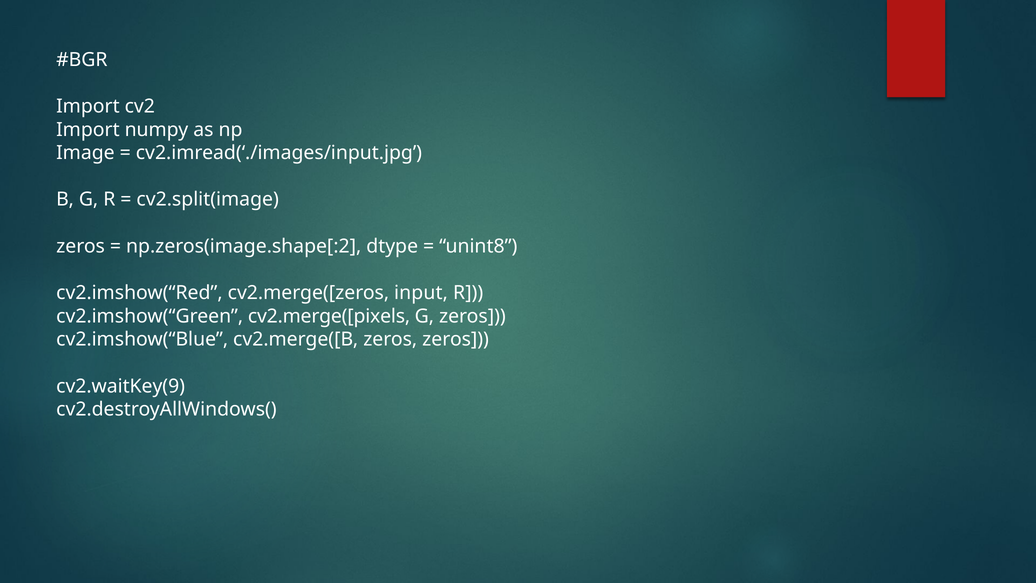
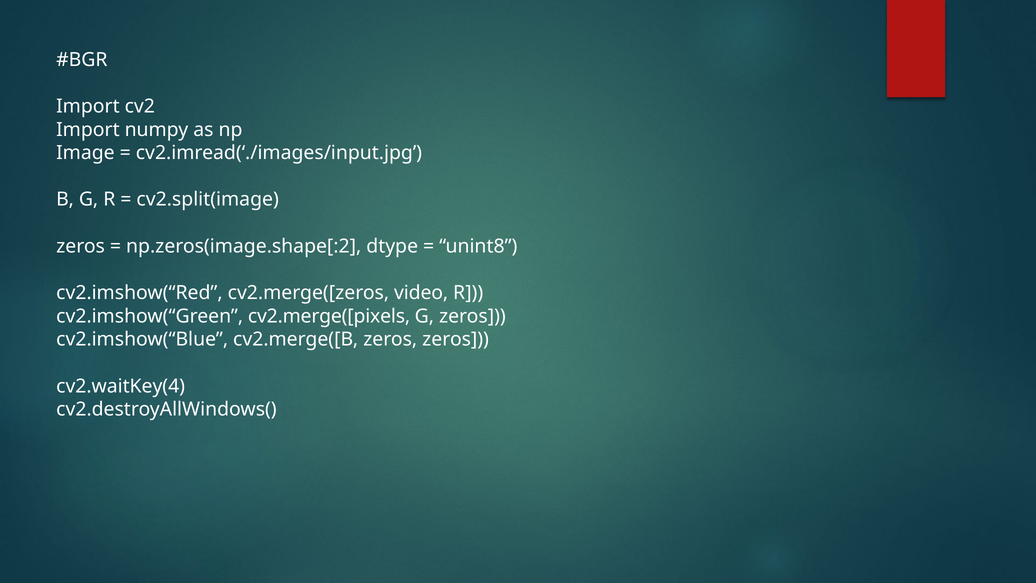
input: input -> video
cv2.waitKey(9: cv2.waitKey(9 -> cv2.waitKey(4
